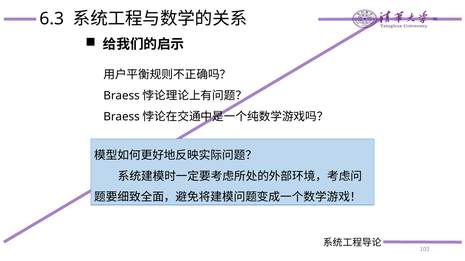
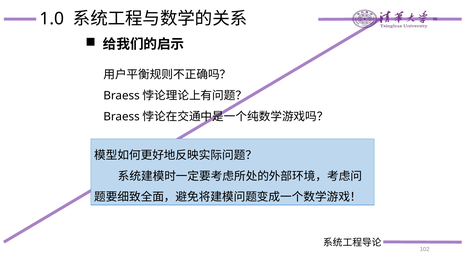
6.3: 6.3 -> 1.0
